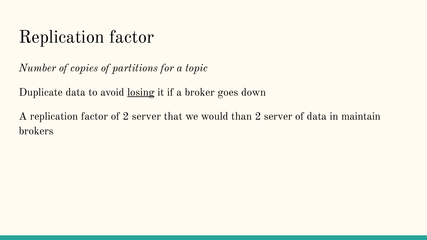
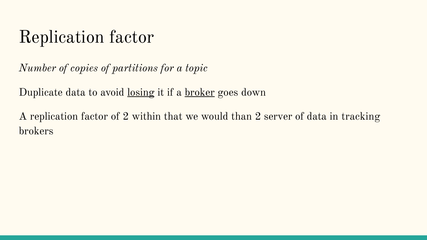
broker underline: none -> present
of 2 server: server -> within
maintain: maintain -> tracking
